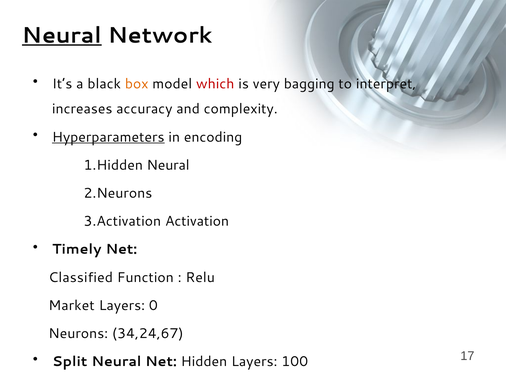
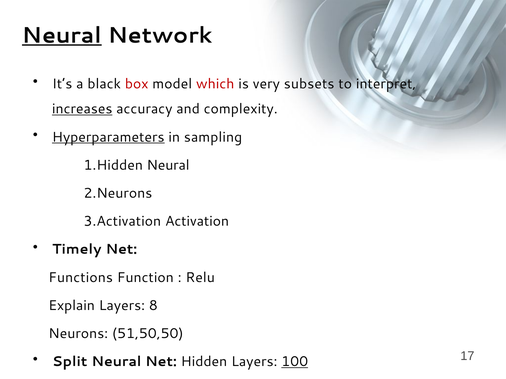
box colour: orange -> red
bagging: bagging -> subsets
increases underline: none -> present
encoding: encoding -> sampling
Classified: Classified -> Functions
Market: Market -> Explain
0: 0 -> 8
34,24,67: 34,24,67 -> 51,50,50
100 underline: none -> present
